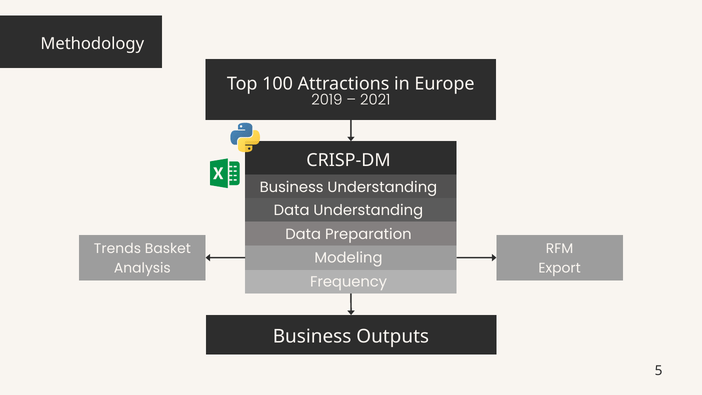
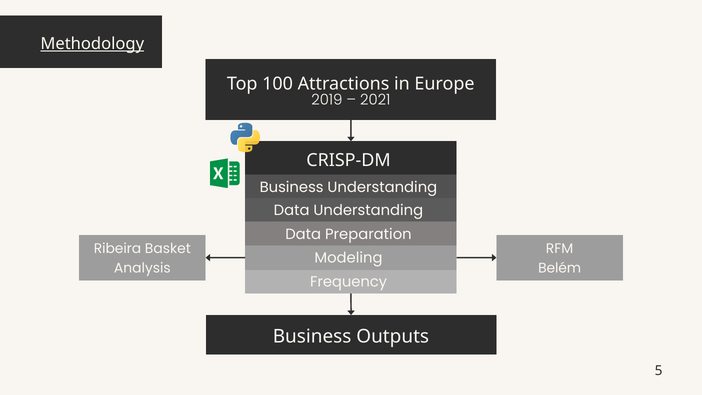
Methodology underline: none -> present
Trends: Trends -> Ribeira
Export: Export -> Belém
